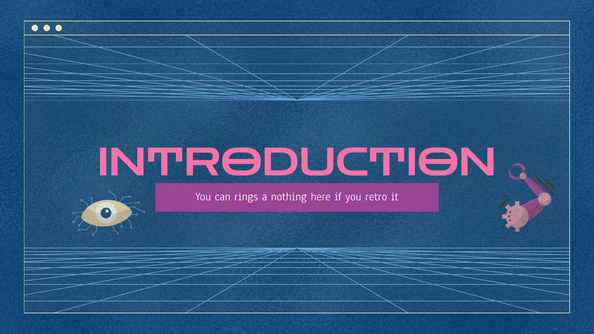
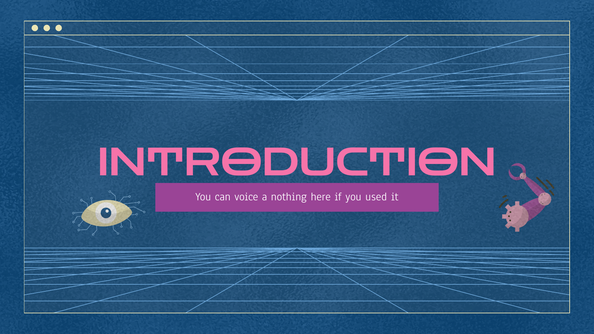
rings: rings -> voice
retro: retro -> used
